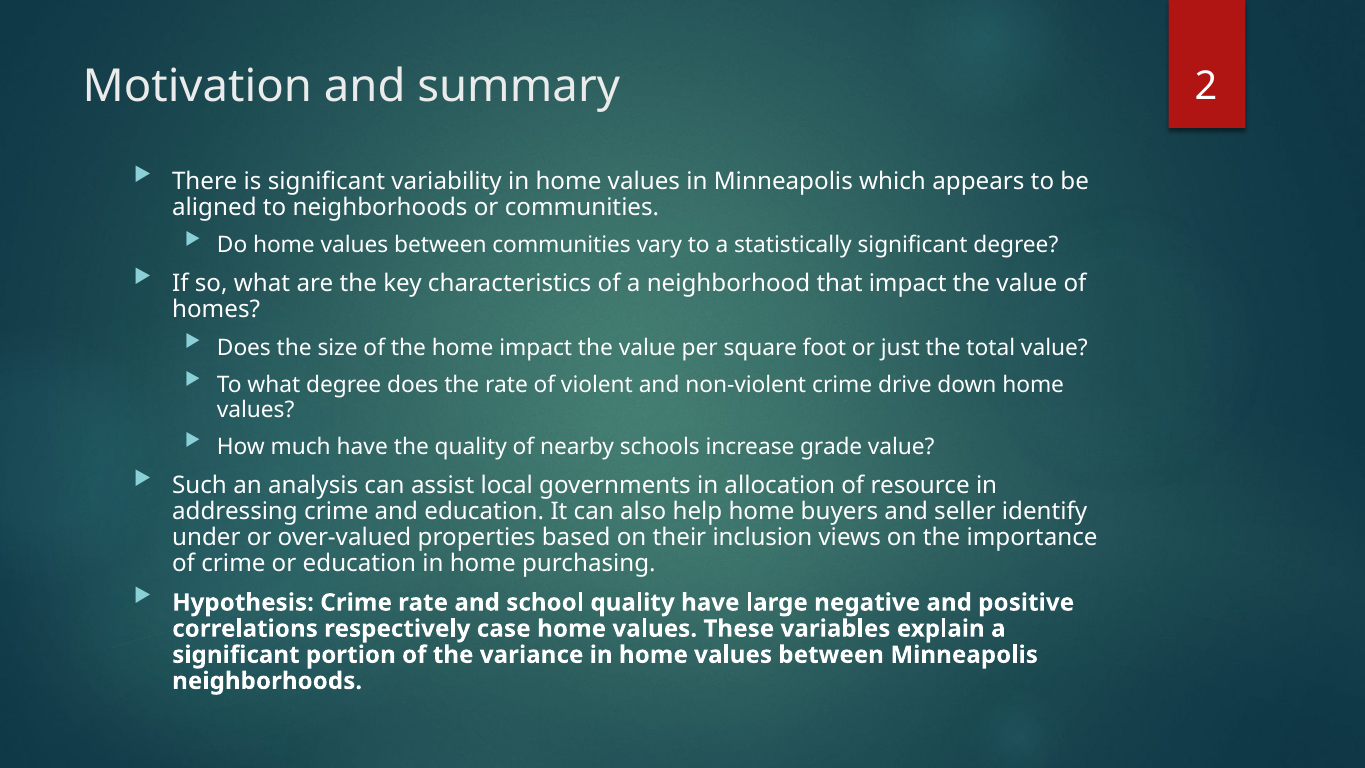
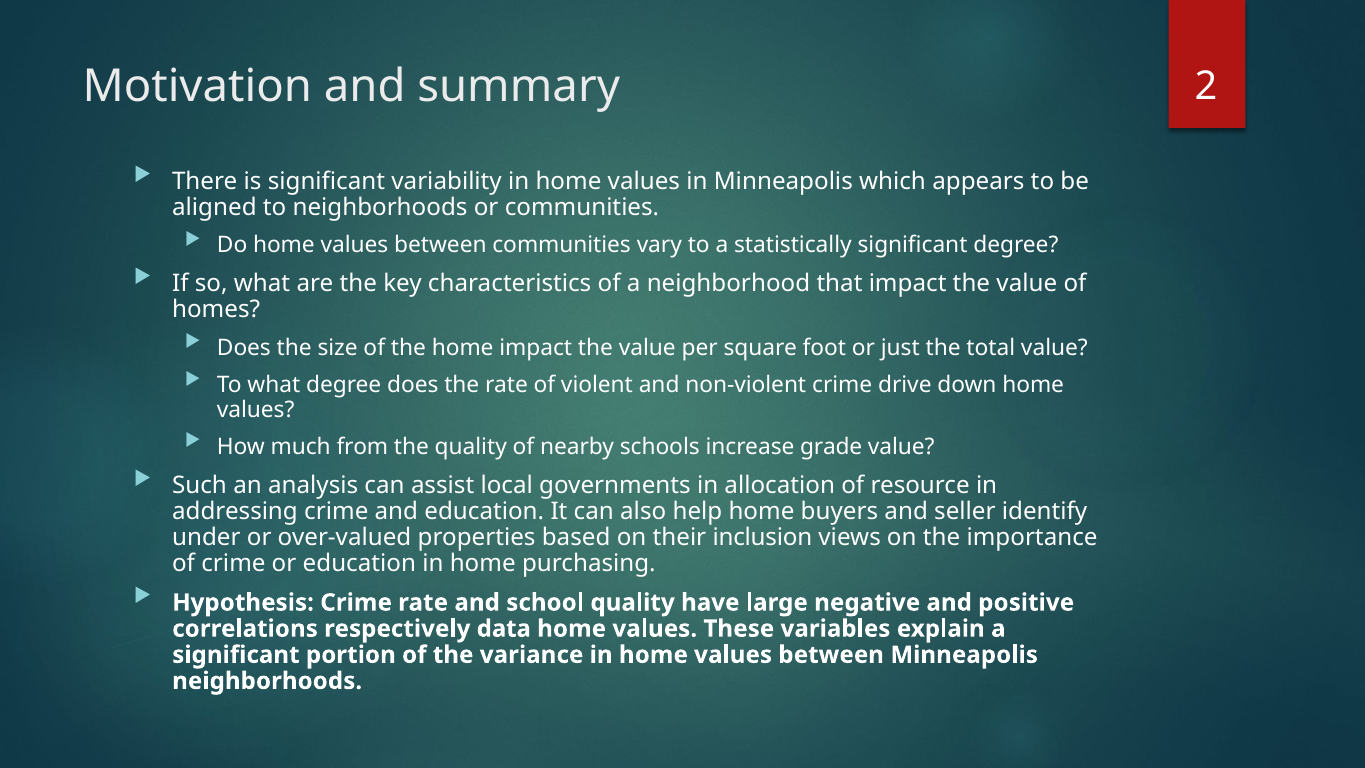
much have: have -> from
case: case -> data
